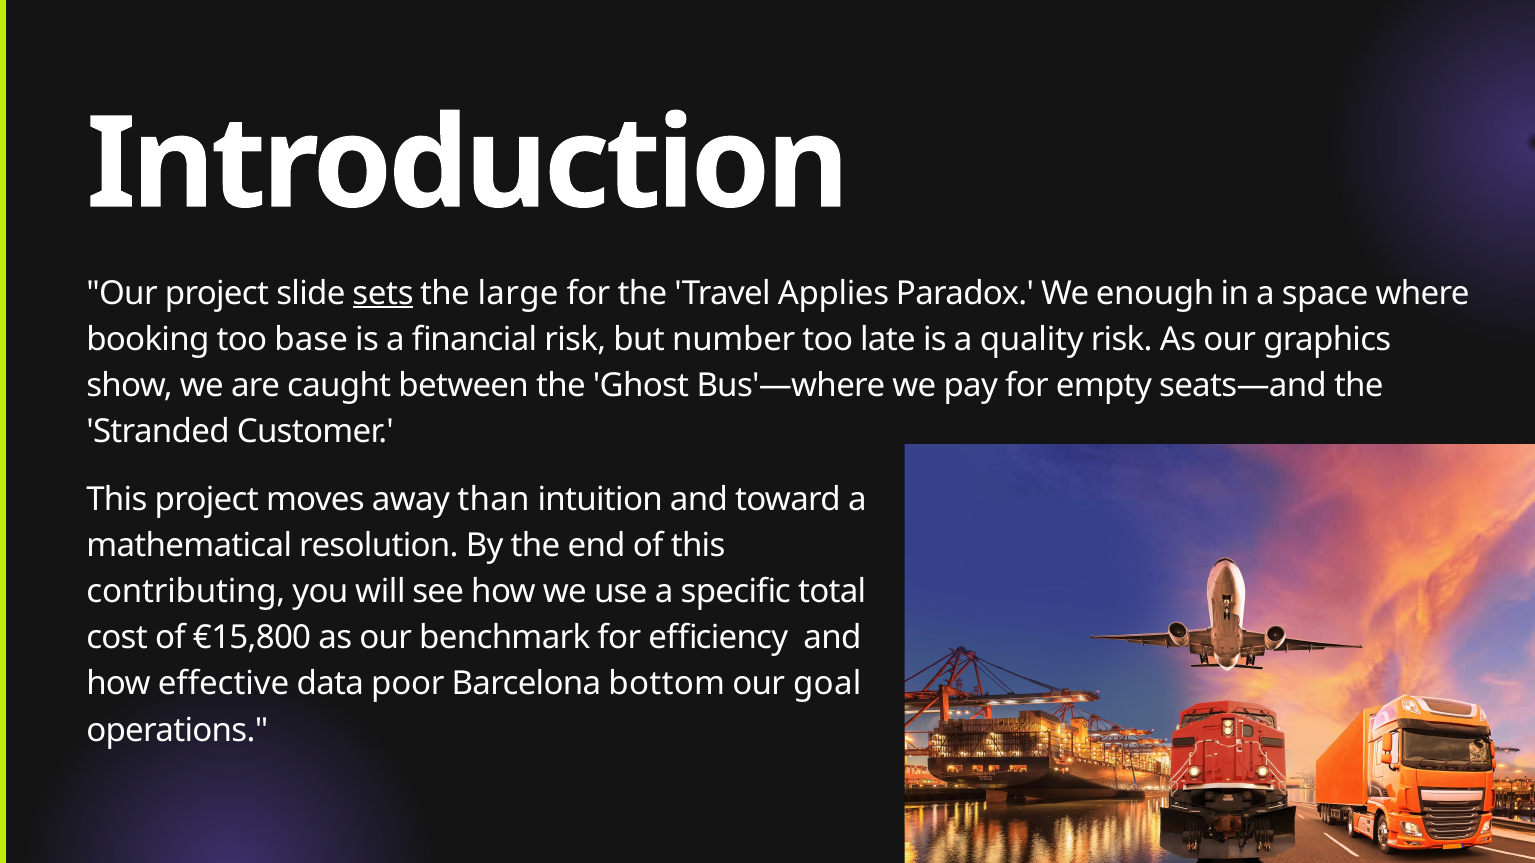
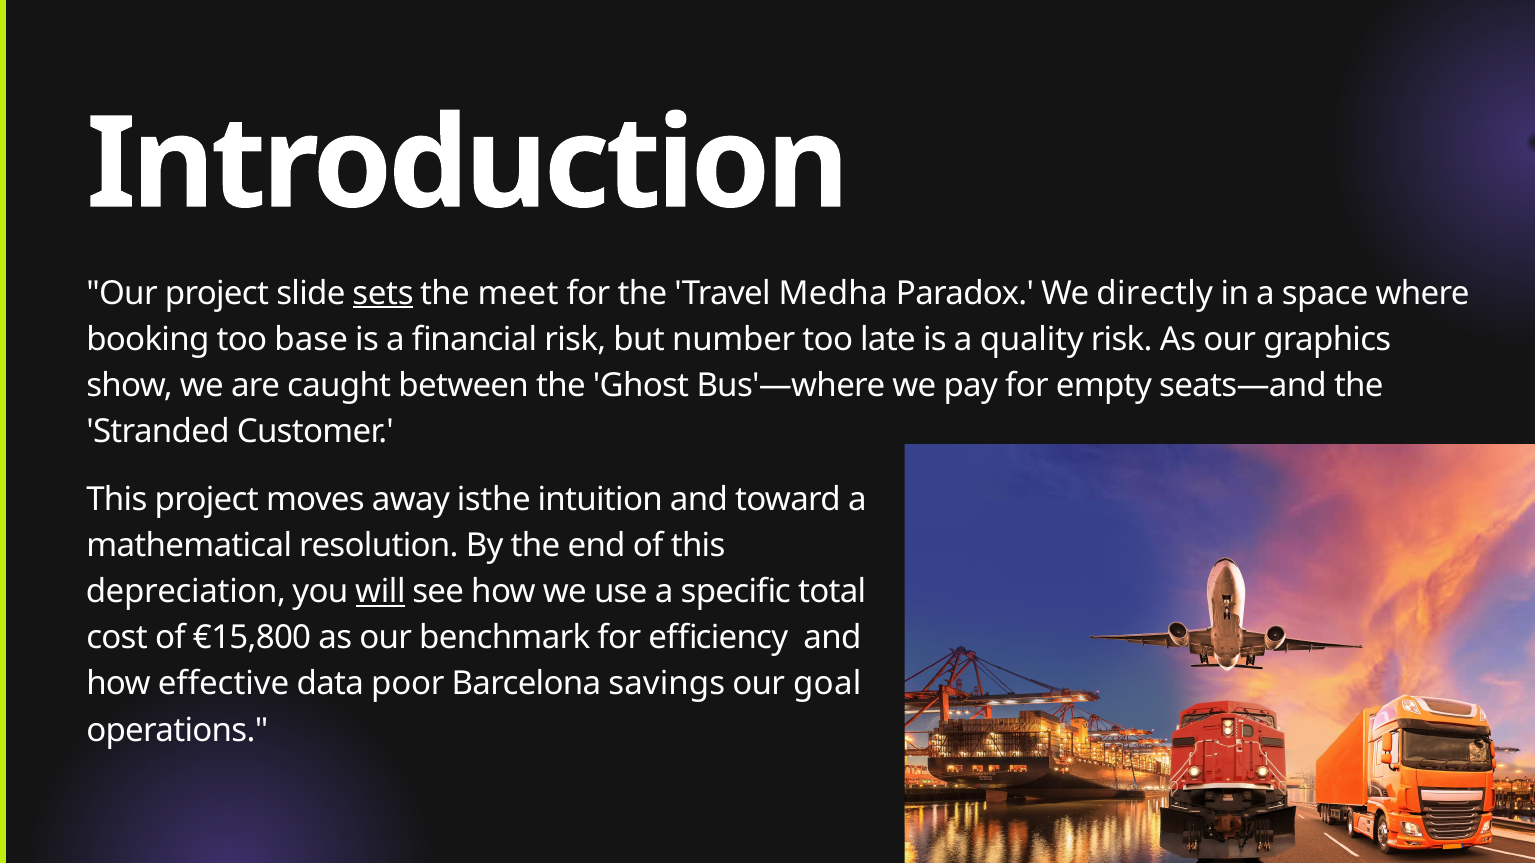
large: large -> meet
Applies: Applies -> Medha
enough: enough -> directly
than: than -> isthe
contributing: contributing -> depreciation
will underline: none -> present
bottom: bottom -> savings
